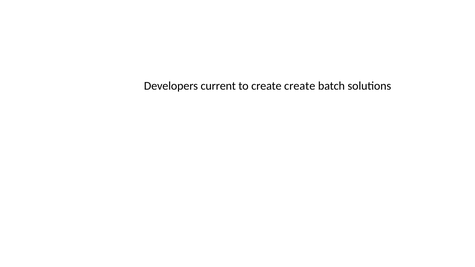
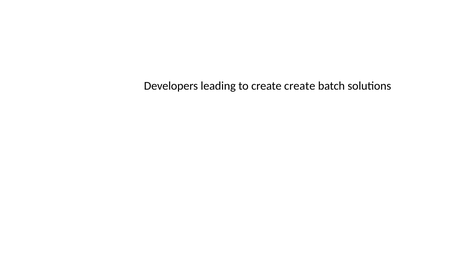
current: current -> leading
